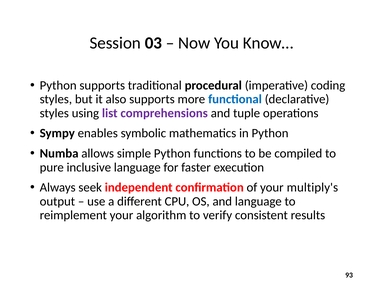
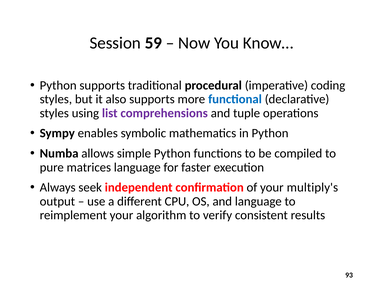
03: 03 -> 59
inclusive: inclusive -> matrices
